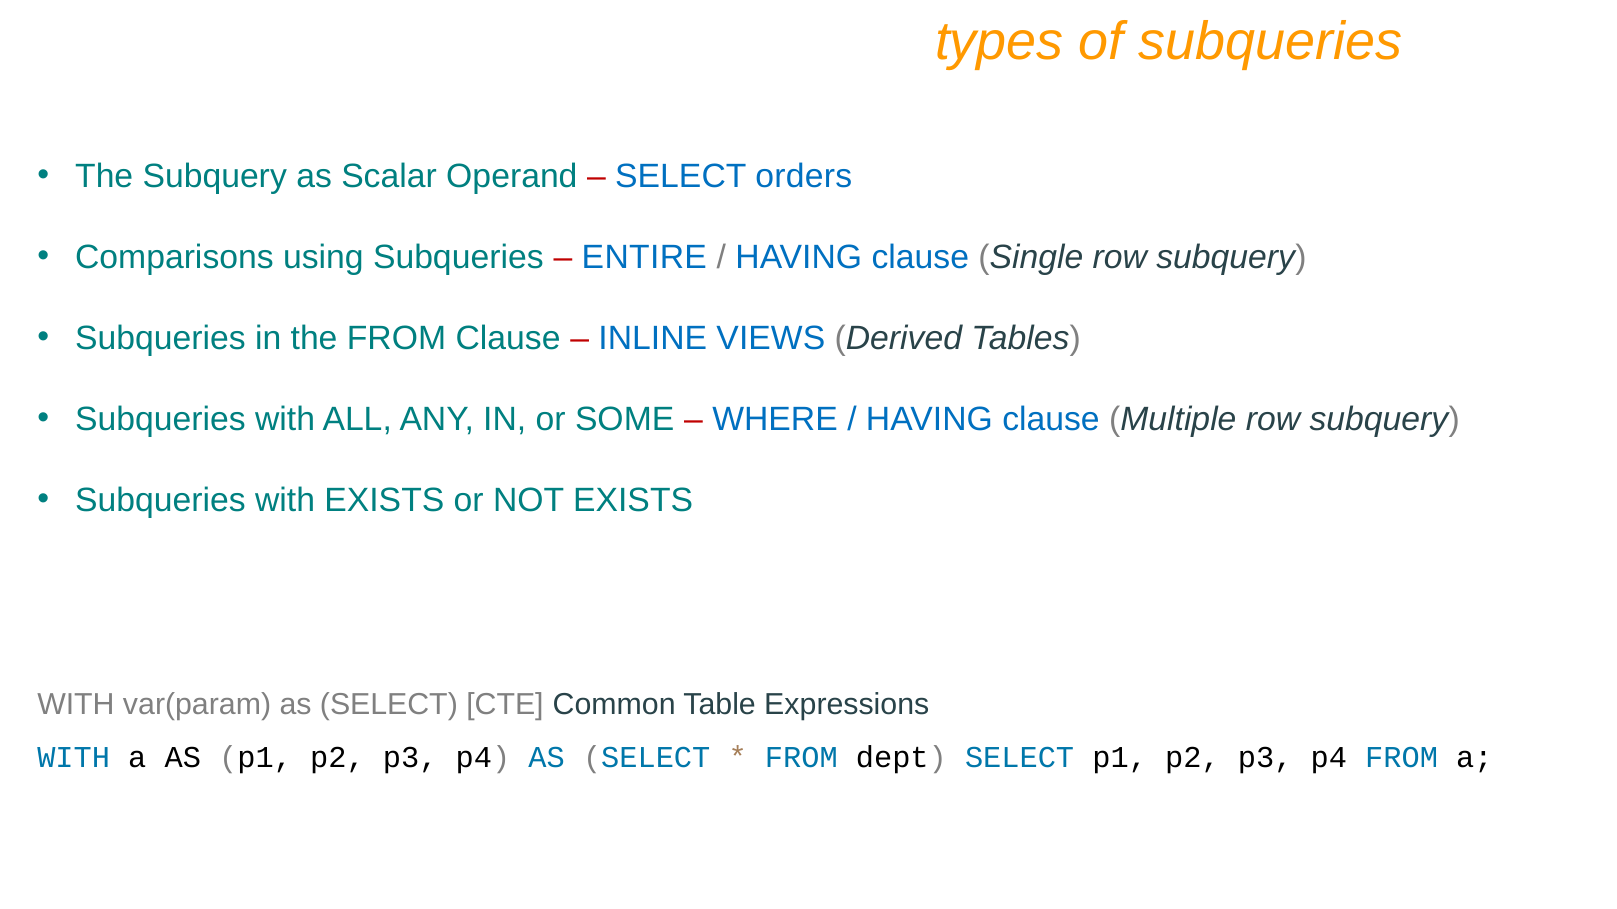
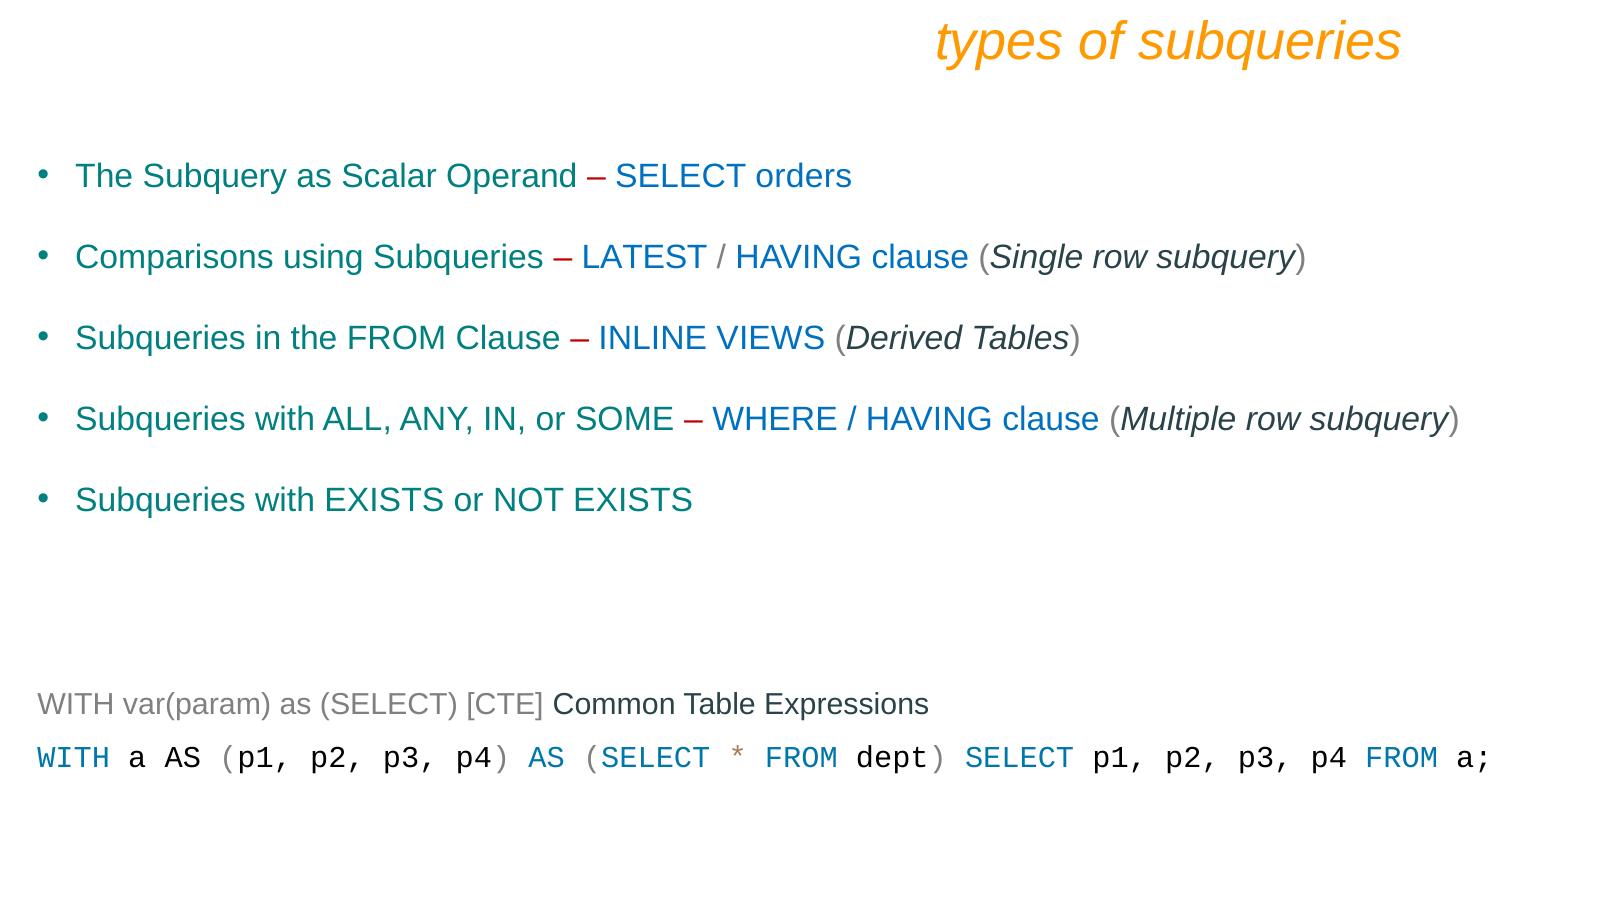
ENTIRE: ENTIRE -> LATEST
